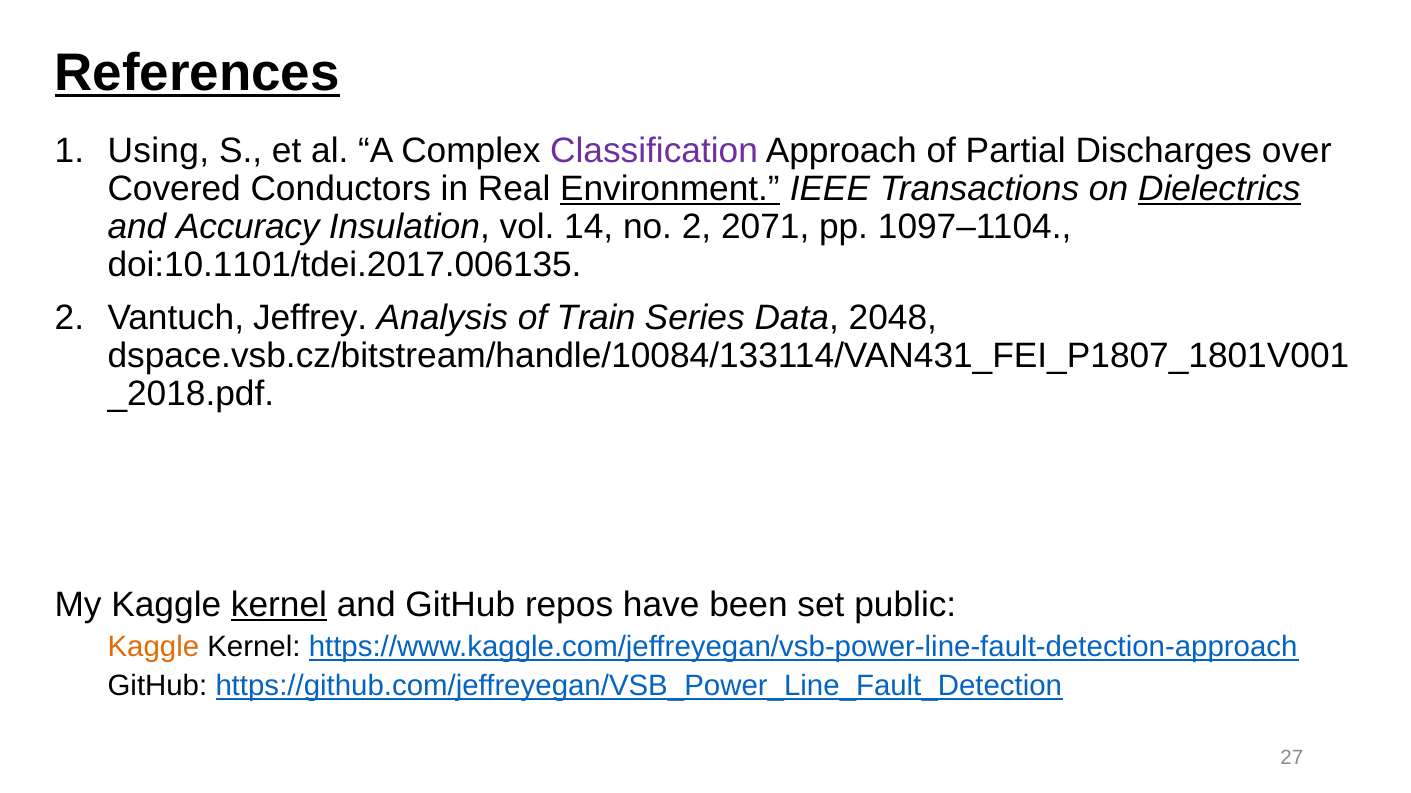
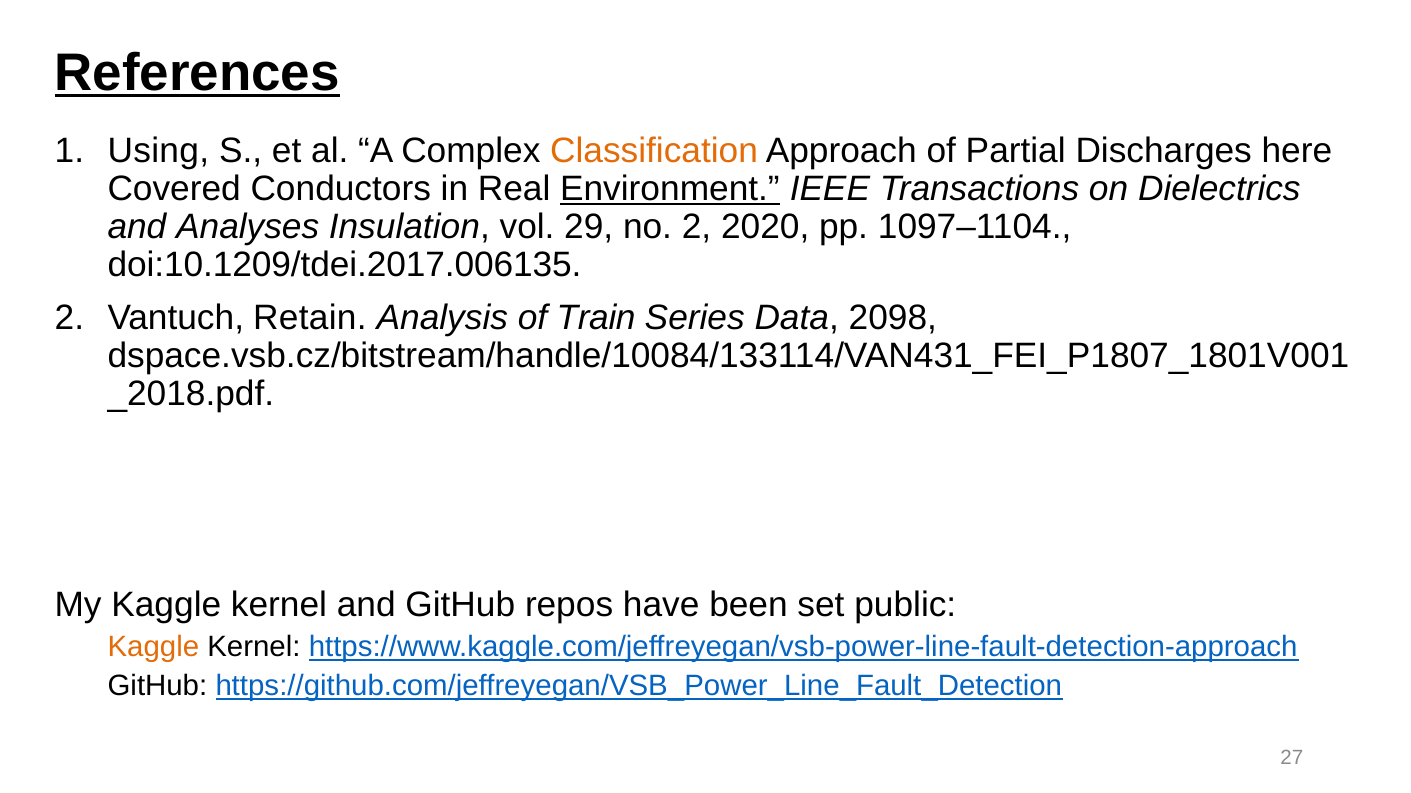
Classification colour: purple -> orange
over: over -> here
Dielectrics underline: present -> none
Accuracy: Accuracy -> Analyses
14: 14 -> 29
2071: 2071 -> 2020
doi:10.1101/tdei.2017.006135: doi:10.1101/tdei.2017.006135 -> doi:10.1209/tdei.2017.006135
Jeffrey: Jeffrey -> Retain
2048: 2048 -> 2098
kernel at (279, 605) underline: present -> none
